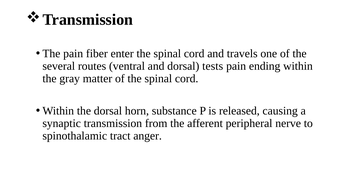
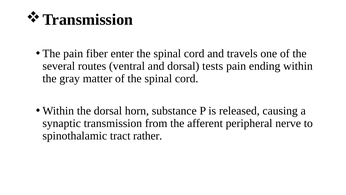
anger: anger -> rather
